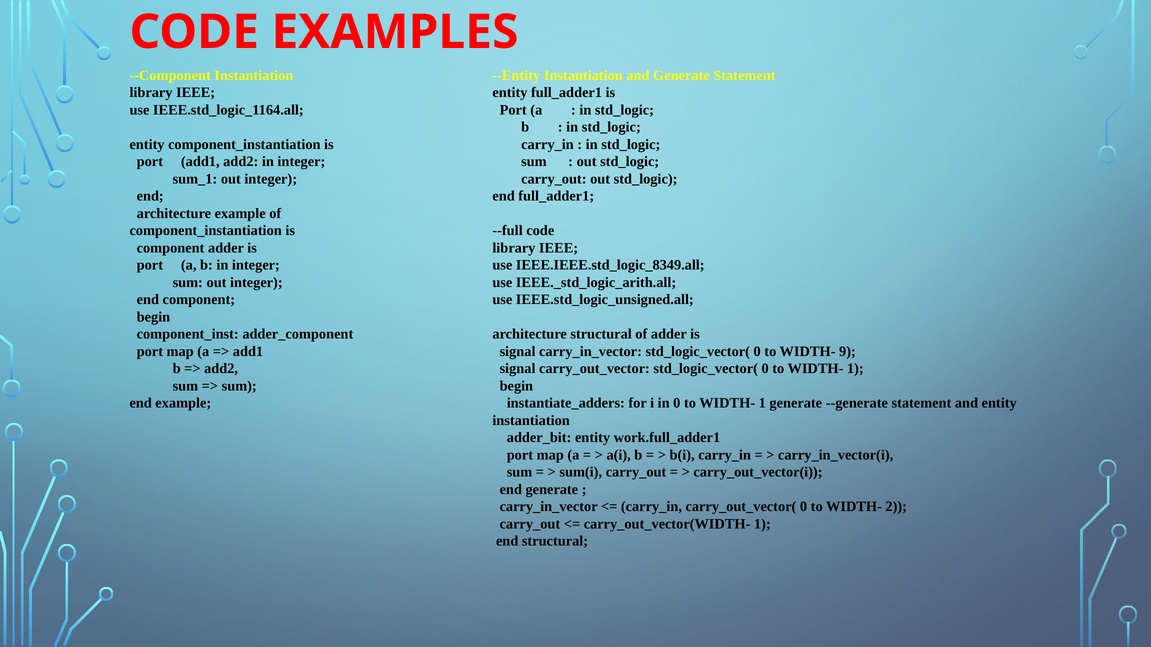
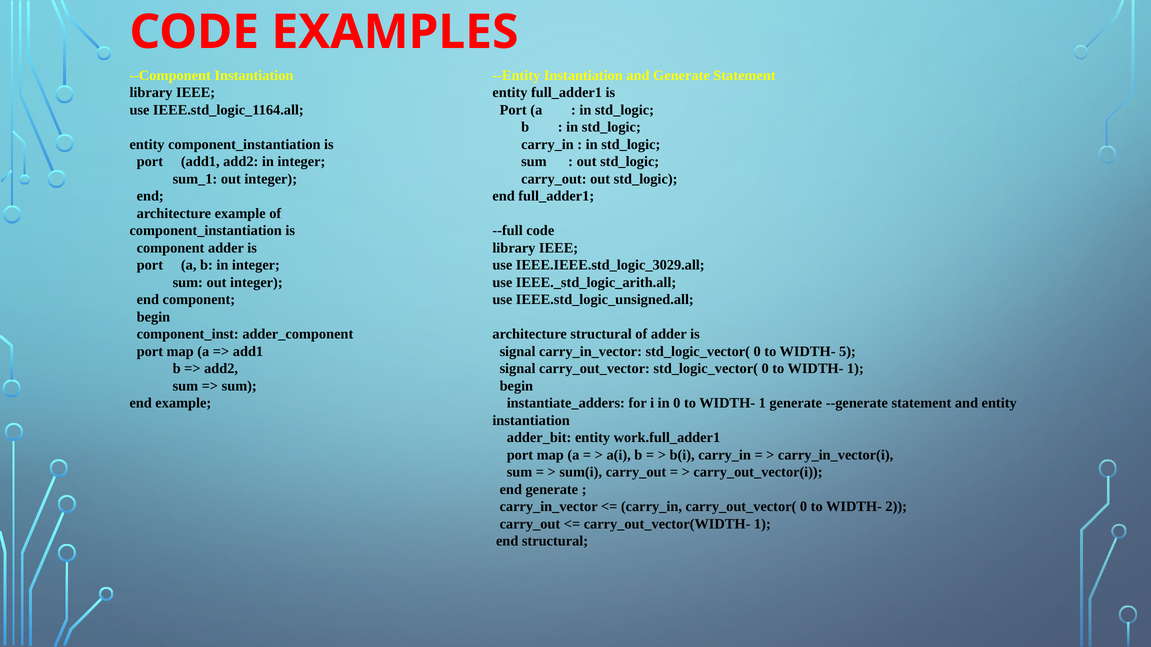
IEEE.IEEE.std_logic_8349.all: IEEE.IEEE.std_logic_8349.all -> IEEE.IEEE.std_logic_3029.all
9: 9 -> 5
